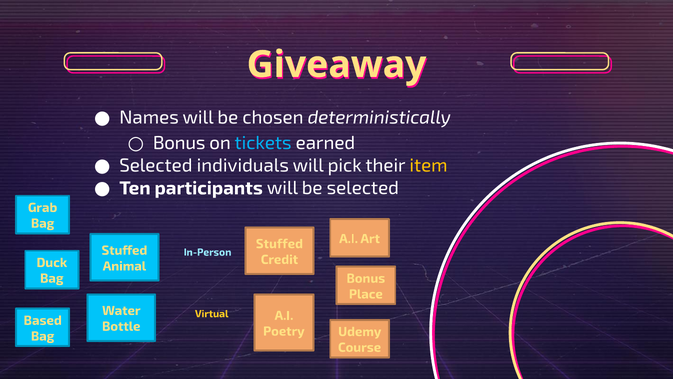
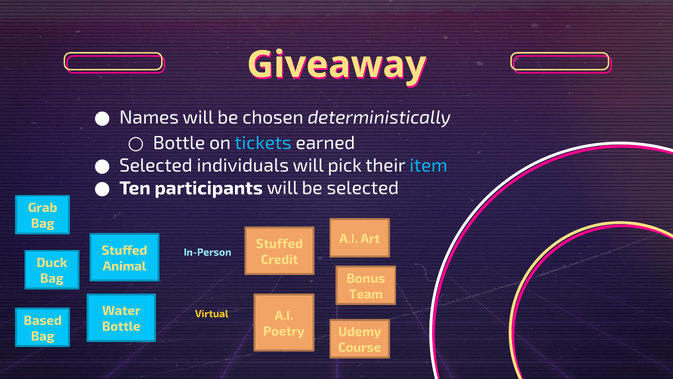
Bonus at (179, 143): Bonus -> Bottle
item colour: yellow -> light blue
Place: Place -> Team
